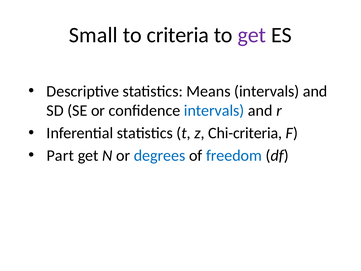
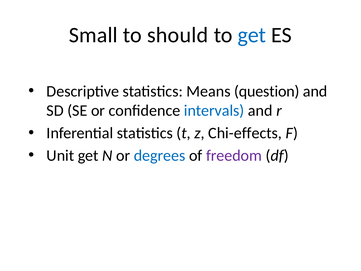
criteria: criteria -> should
get at (252, 35) colour: purple -> blue
Means intervals: intervals -> question
Chi-criteria: Chi-criteria -> Chi-effects
Part: Part -> Unit
freedom colour: blue -> purple
